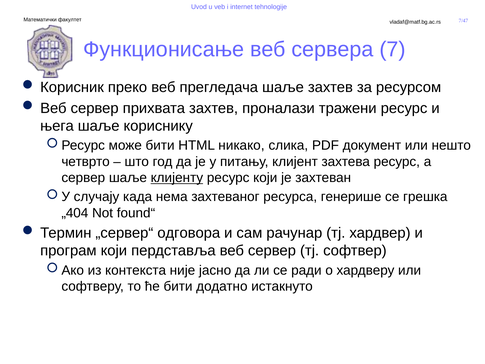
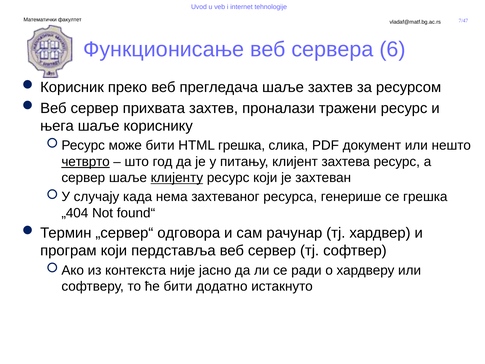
7: 7 -> 6
HTML никако: никако -> грешка
четврто underline: none -> present
